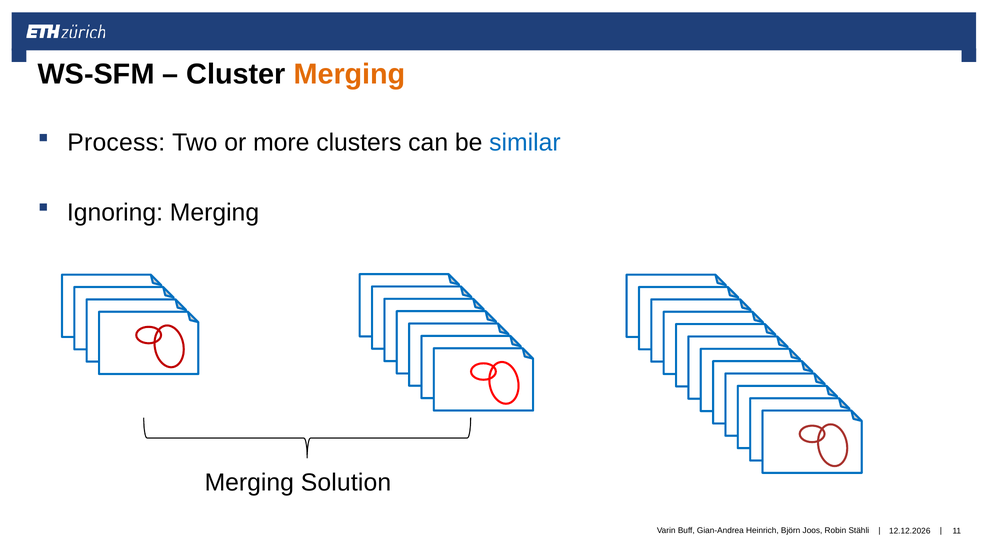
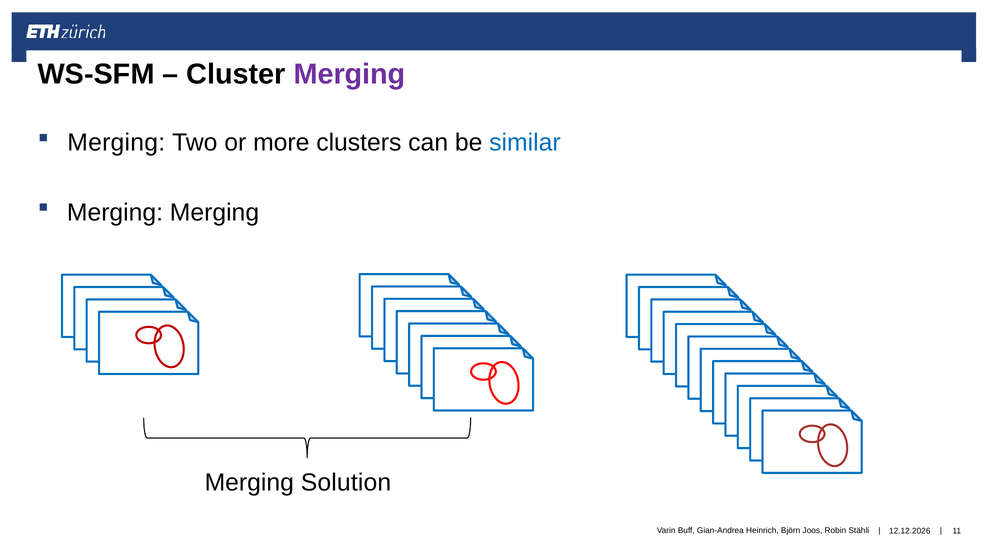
Merging at (349, 74) colour: orange -> purple
Process at (116, 143): Process -> Merging
Ignoring at (115, 212): Ignoring -> Merging
